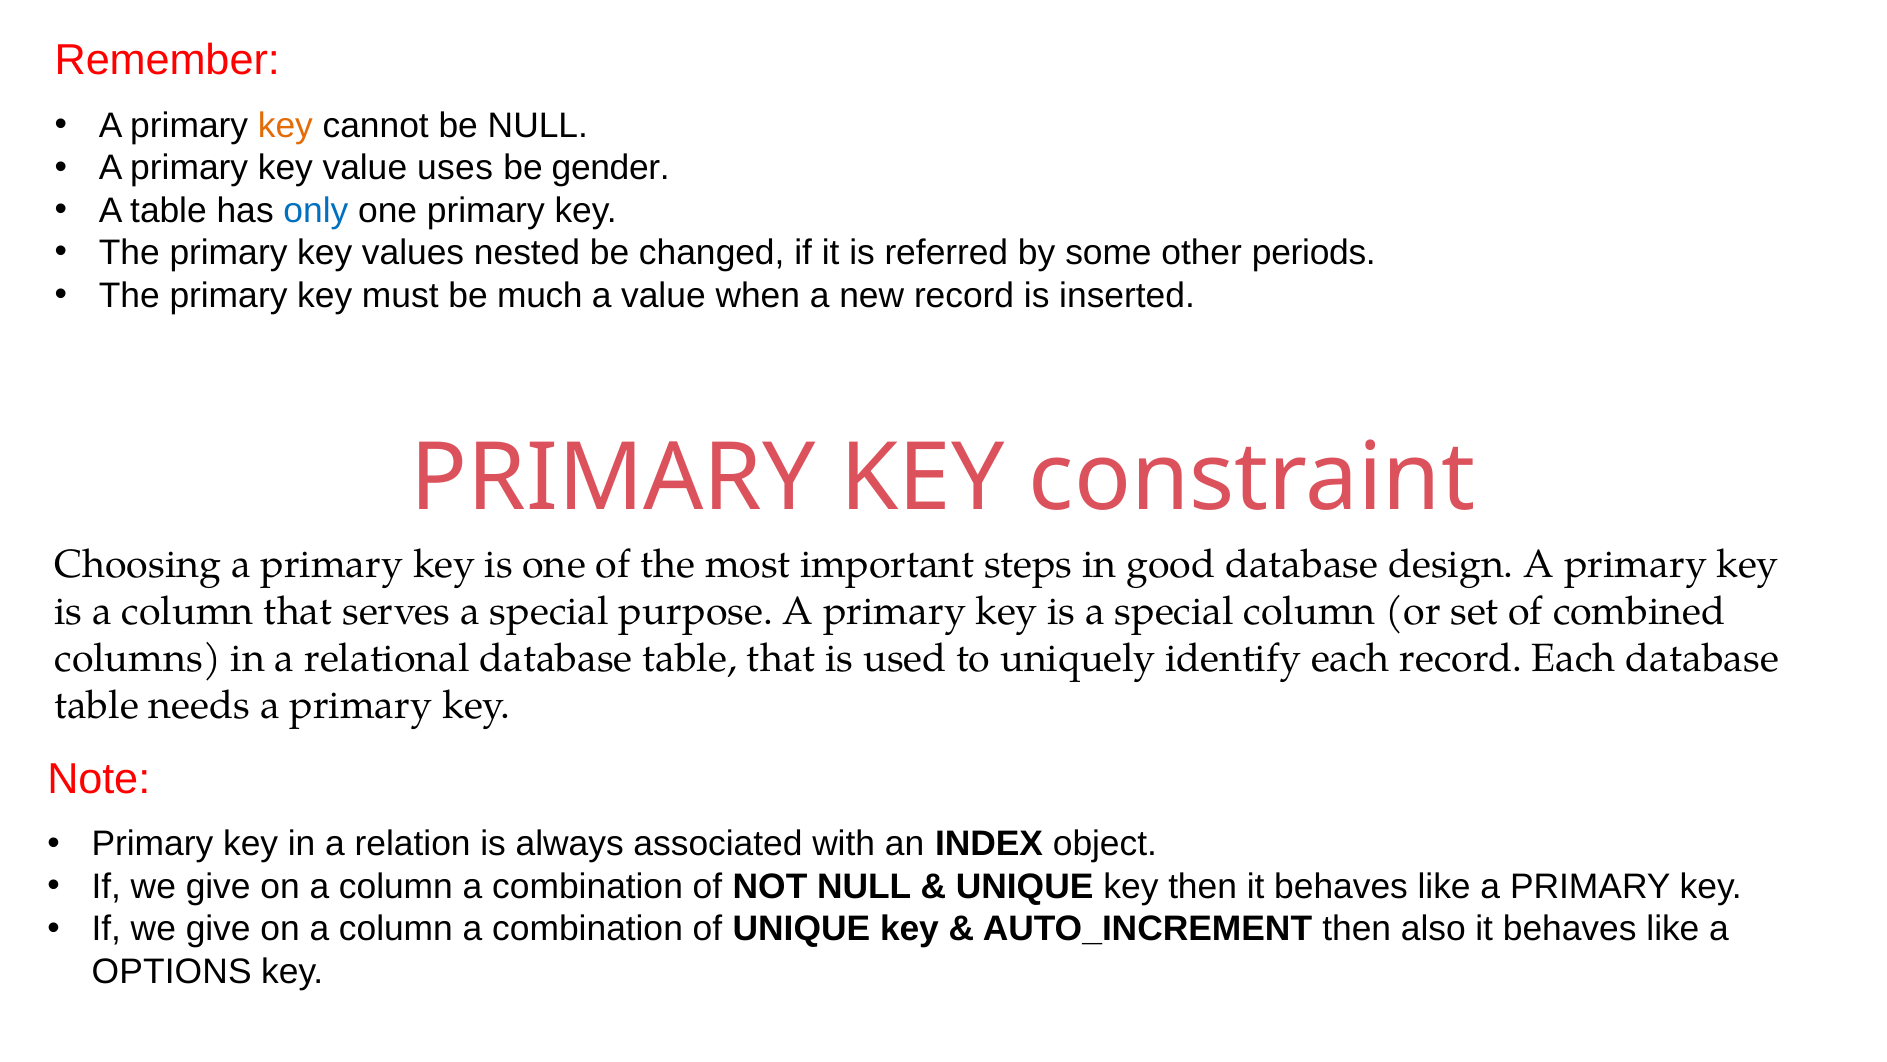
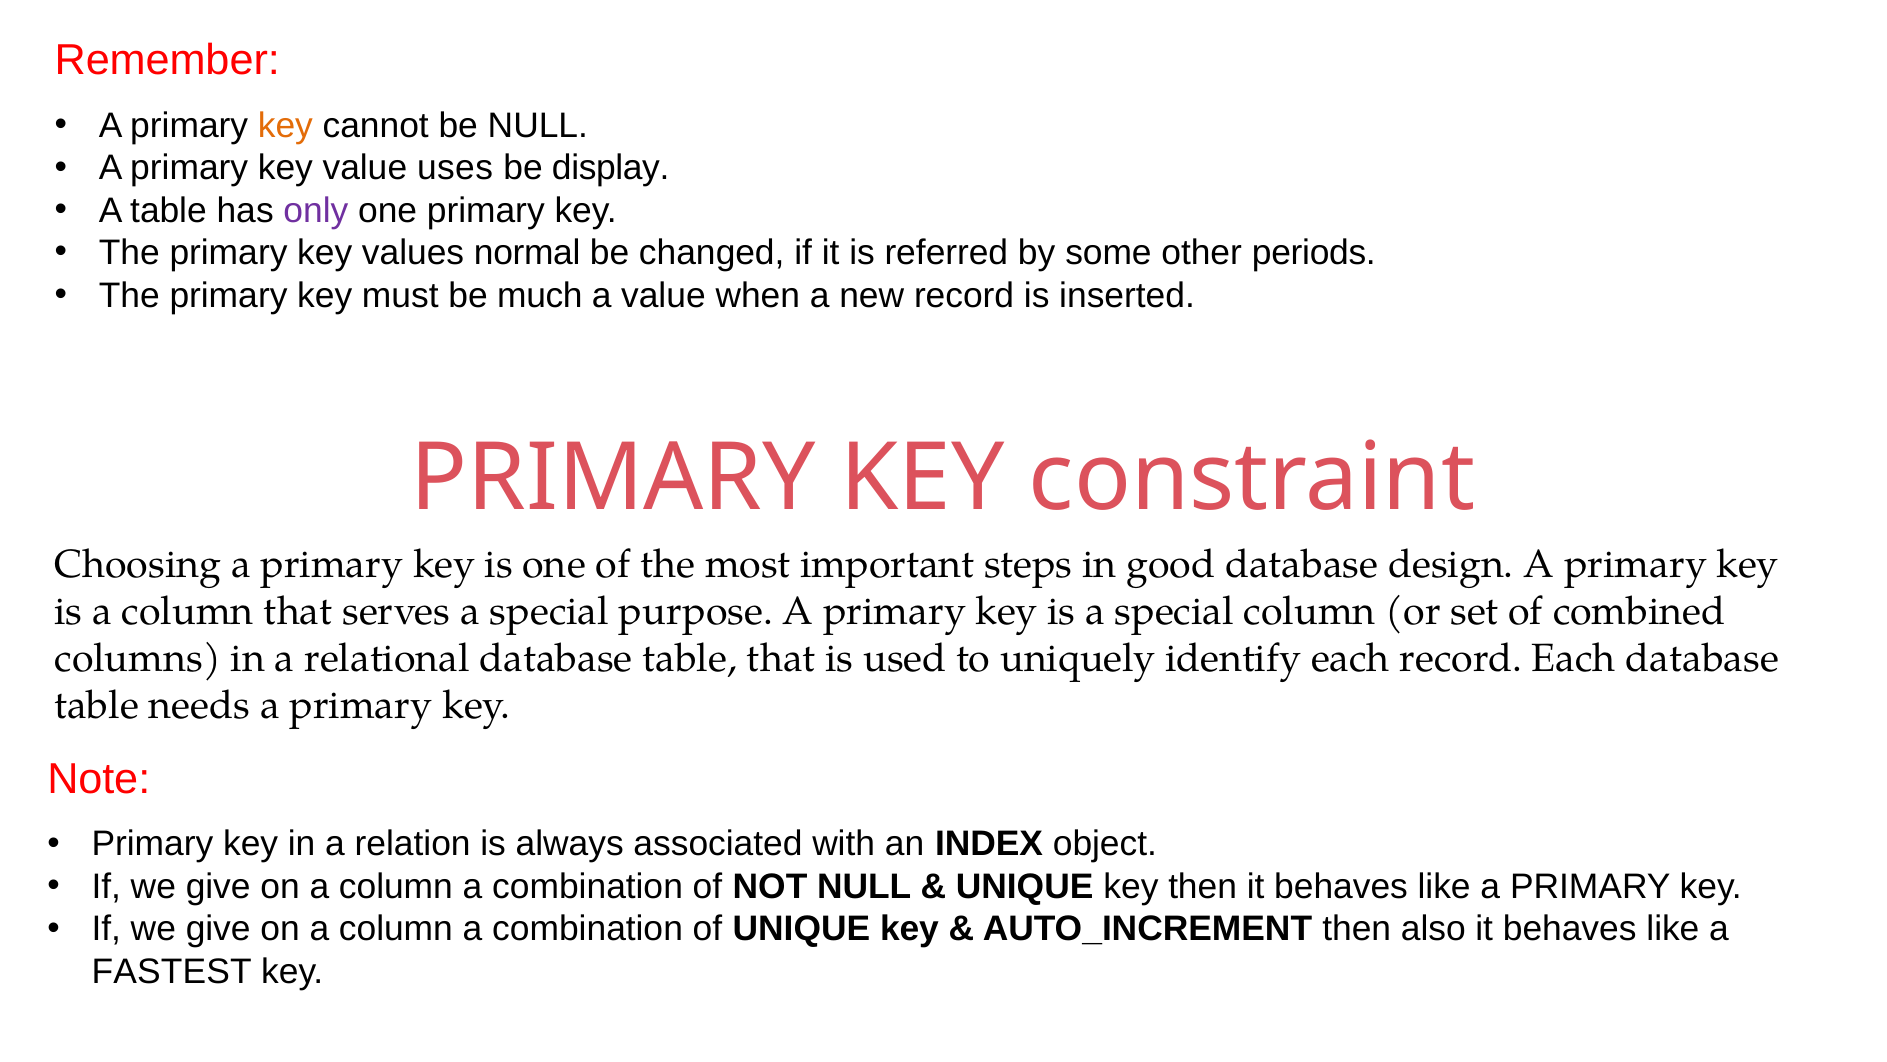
gender: gender -> display
only colour: blue -> purple
nested: nested -> normal
OPTIONS: OPTIONS -> FASTEST
